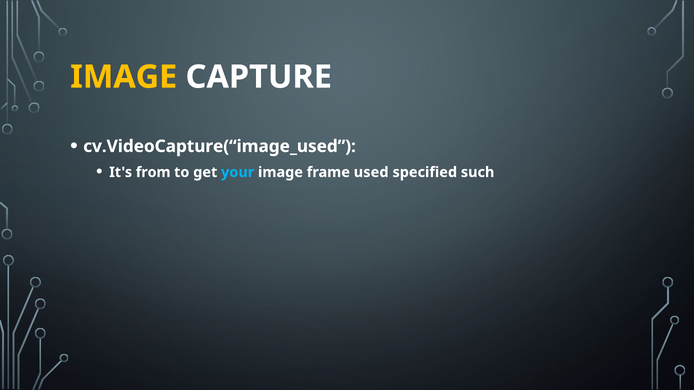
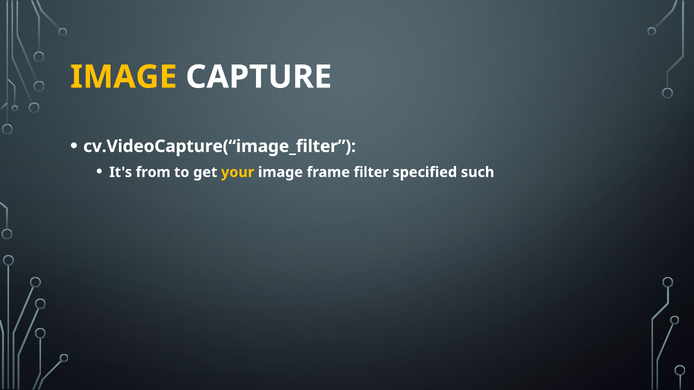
cv.VideoCapture(“image_used: cv.VideoCapture(“image_used -> cv.VideoCapture(“image_filter
your colour: light blue -> yellow
used: used -> filter
